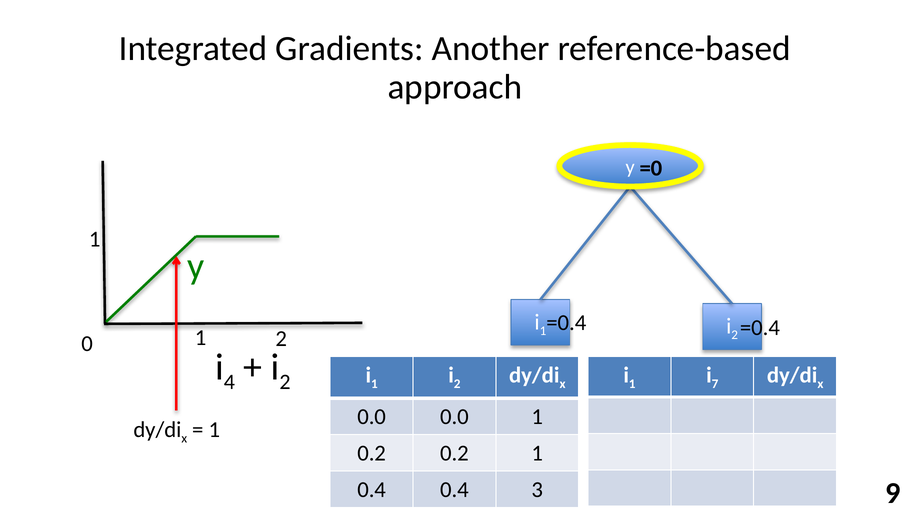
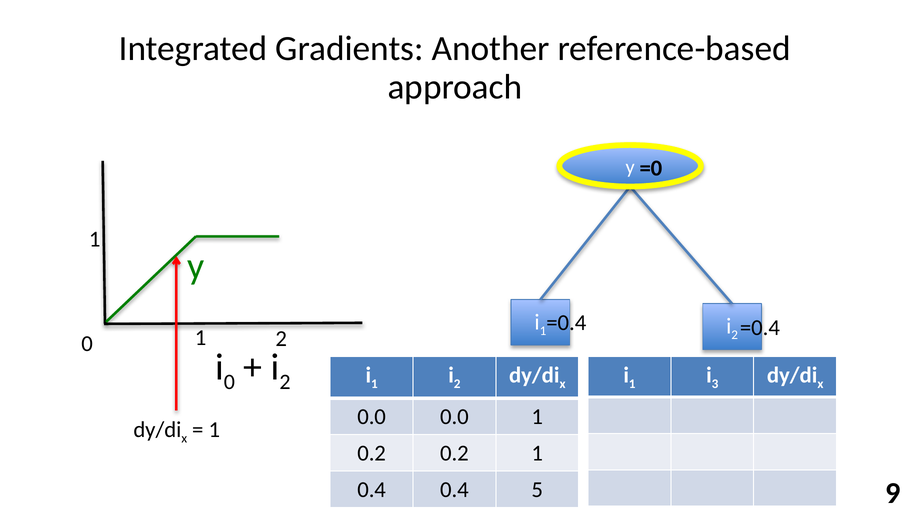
4 at (229, 382): 4 -> 0
7: 7 -> 3
3: 3 -> 5
